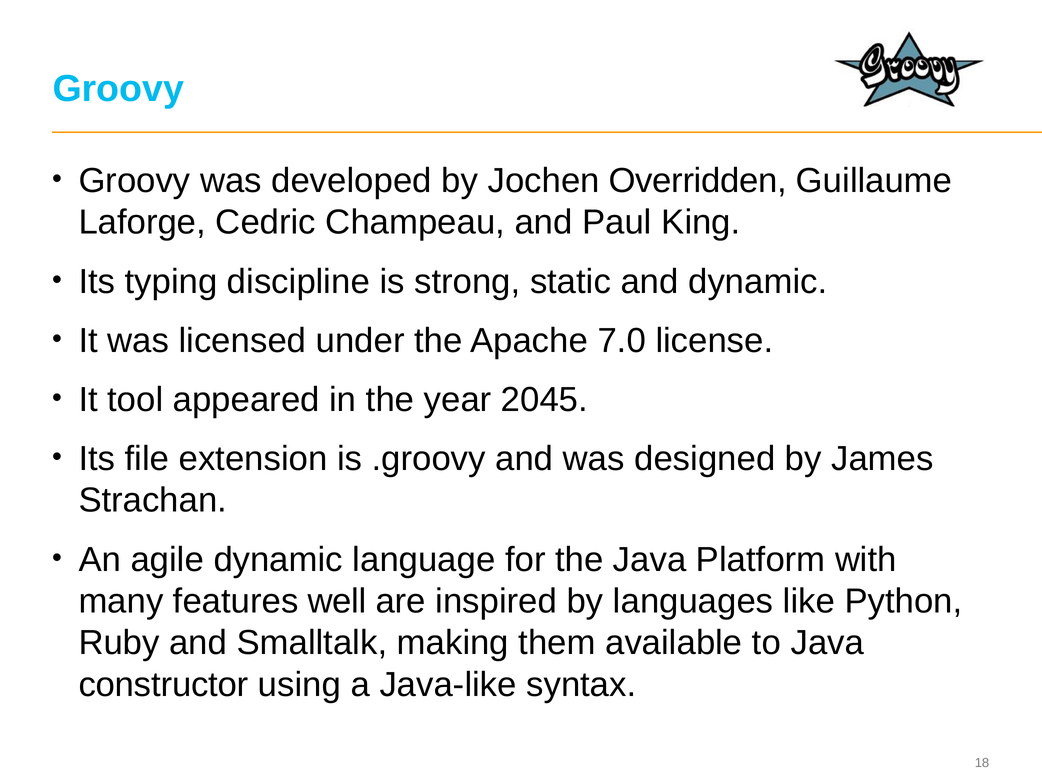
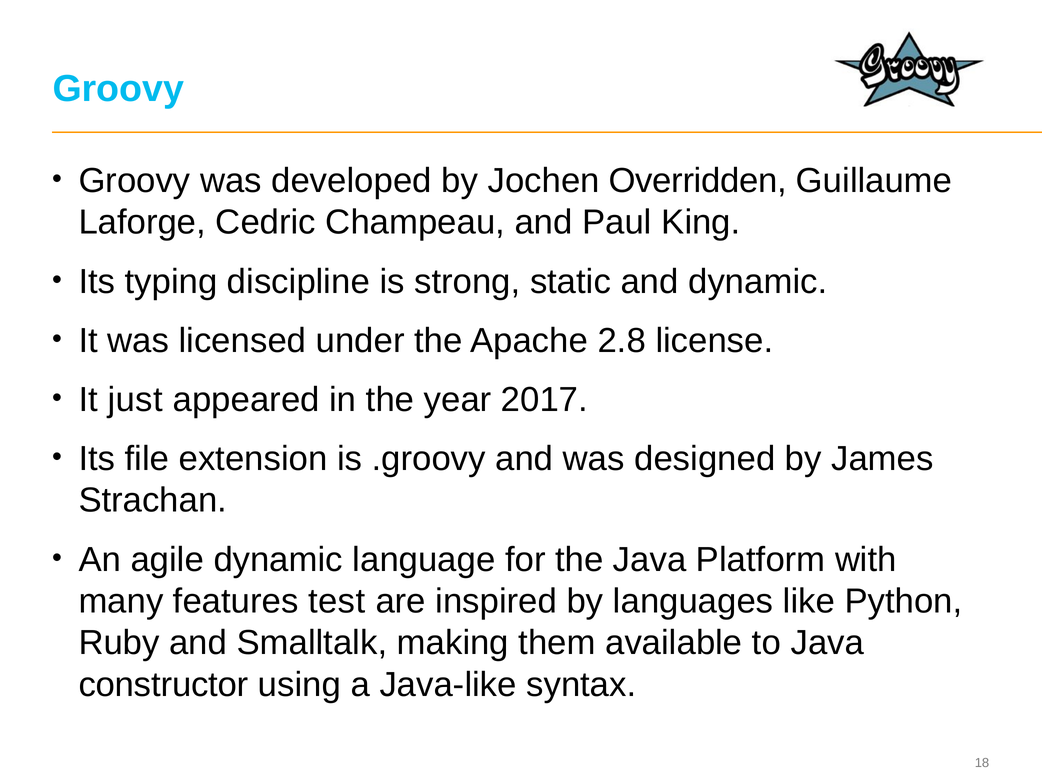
7.0: 7.0 -> 2.8
tool: tool -> just
2045: 2045 -> 2017
well: well -> test
